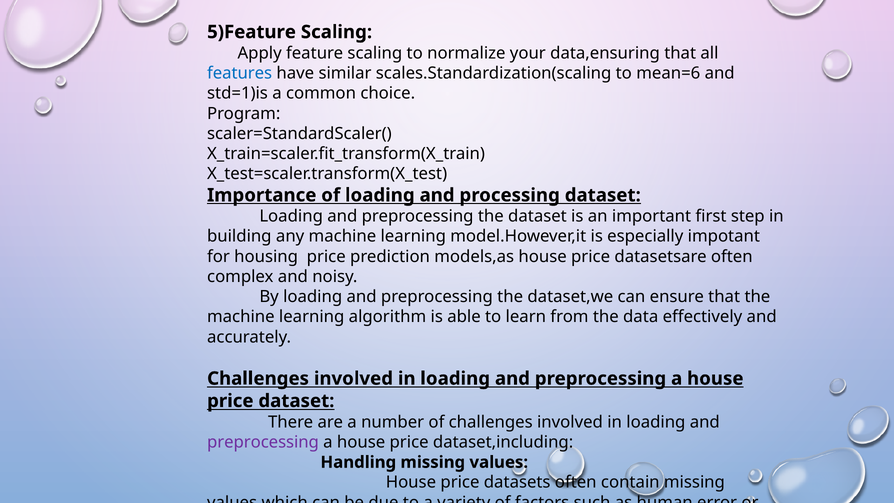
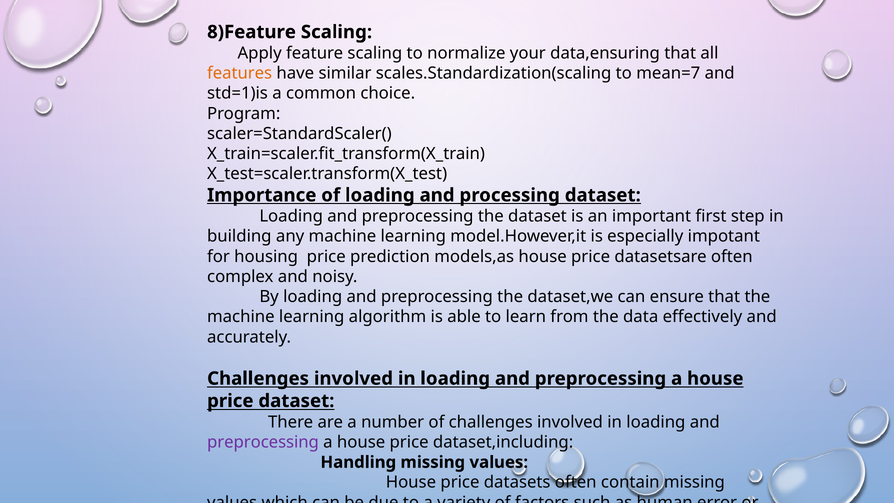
5)Feature: 5)Feature -> 8)Feature
features colour: blue -> orange
mean=6: mean=6 -> mean=7
